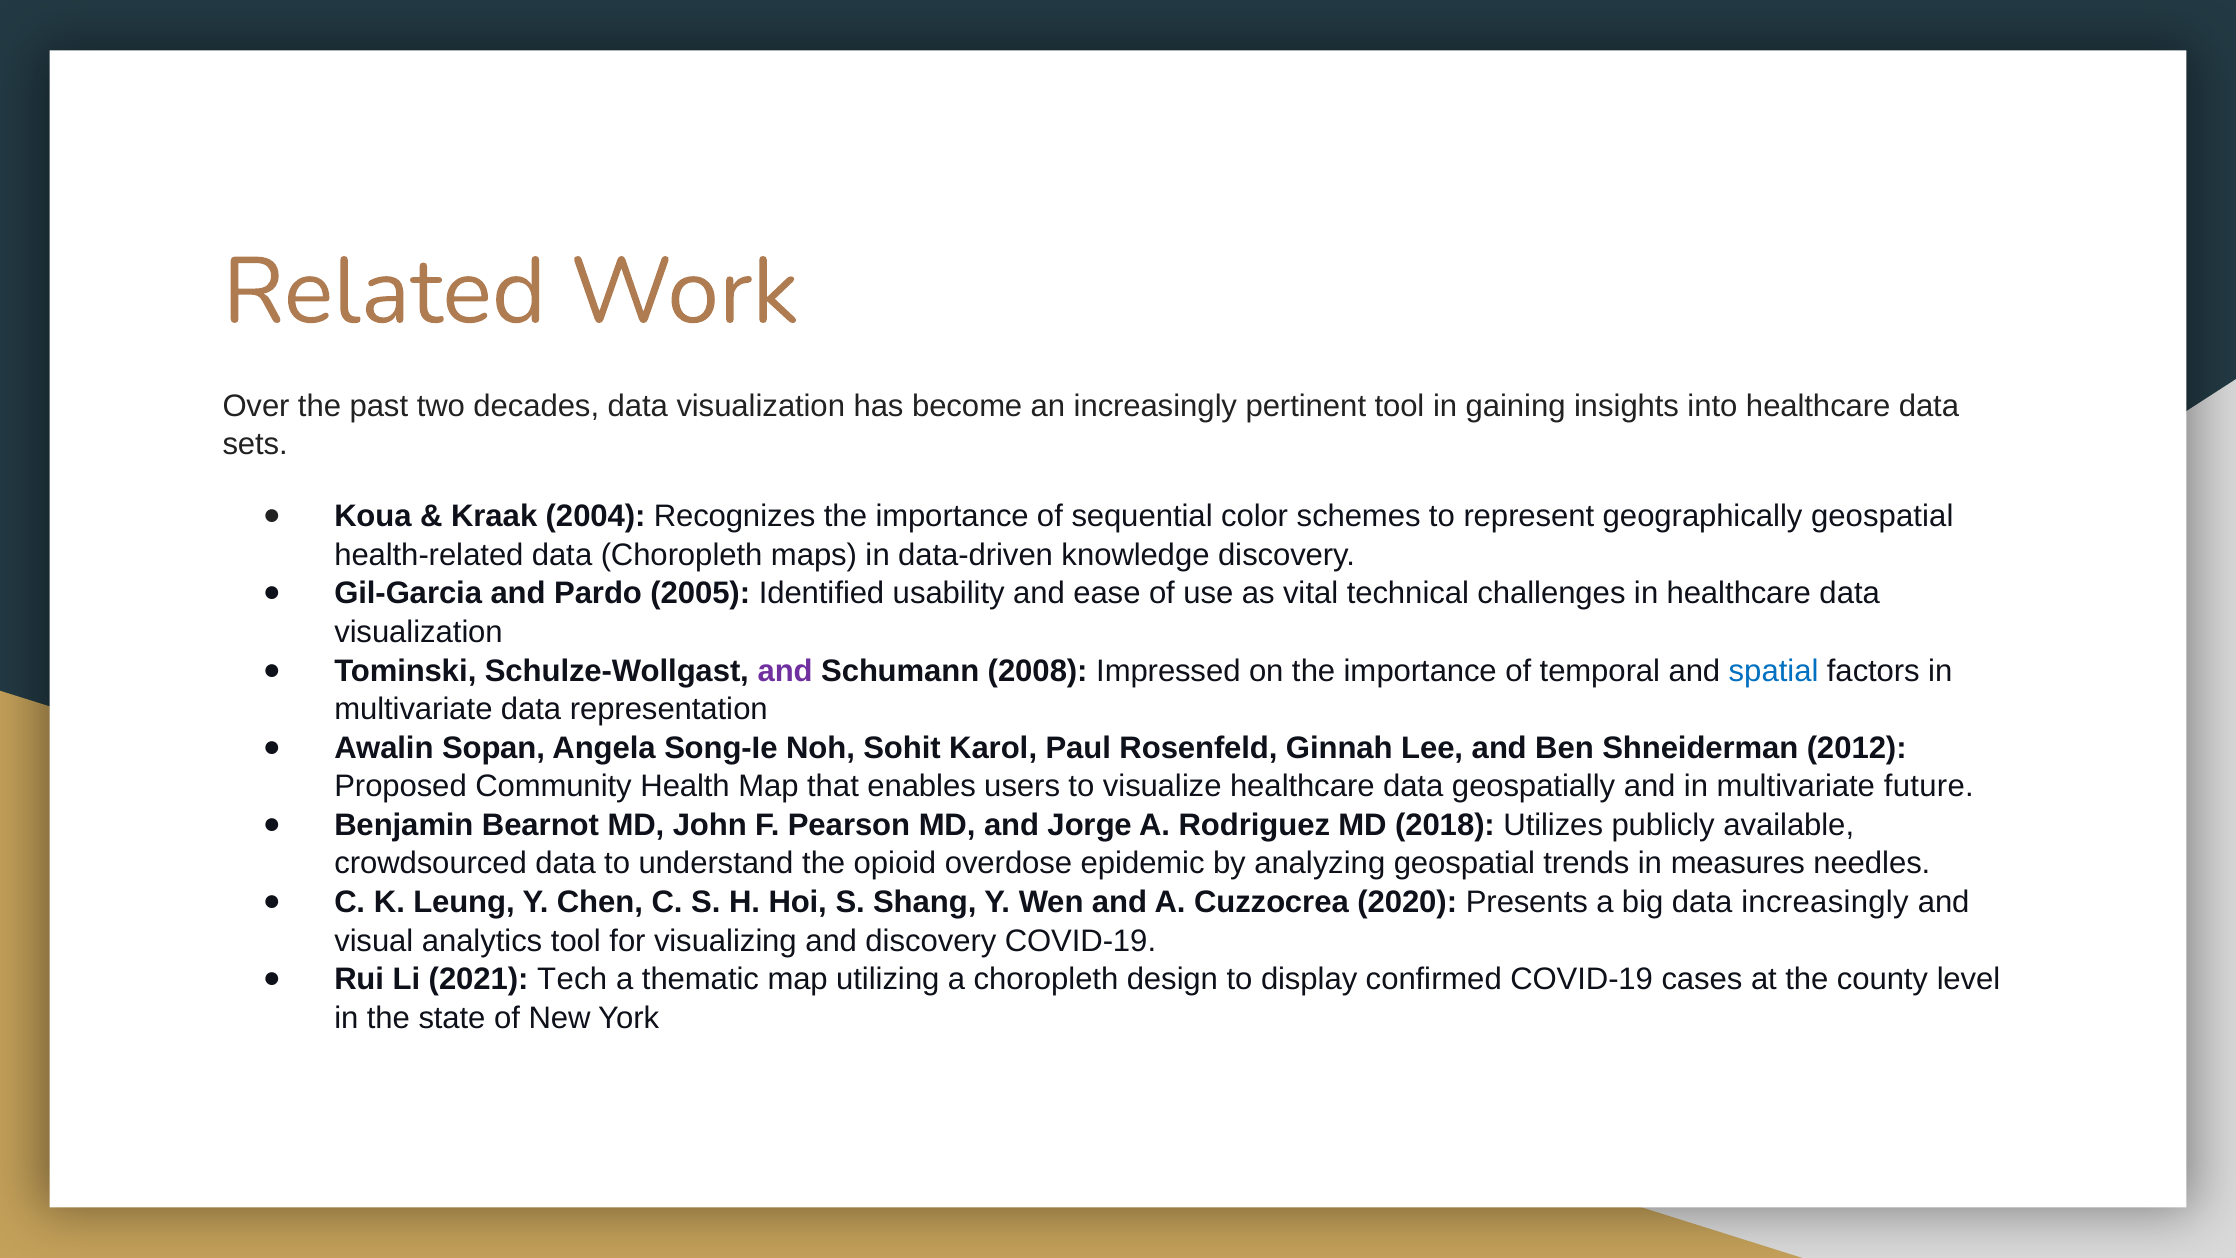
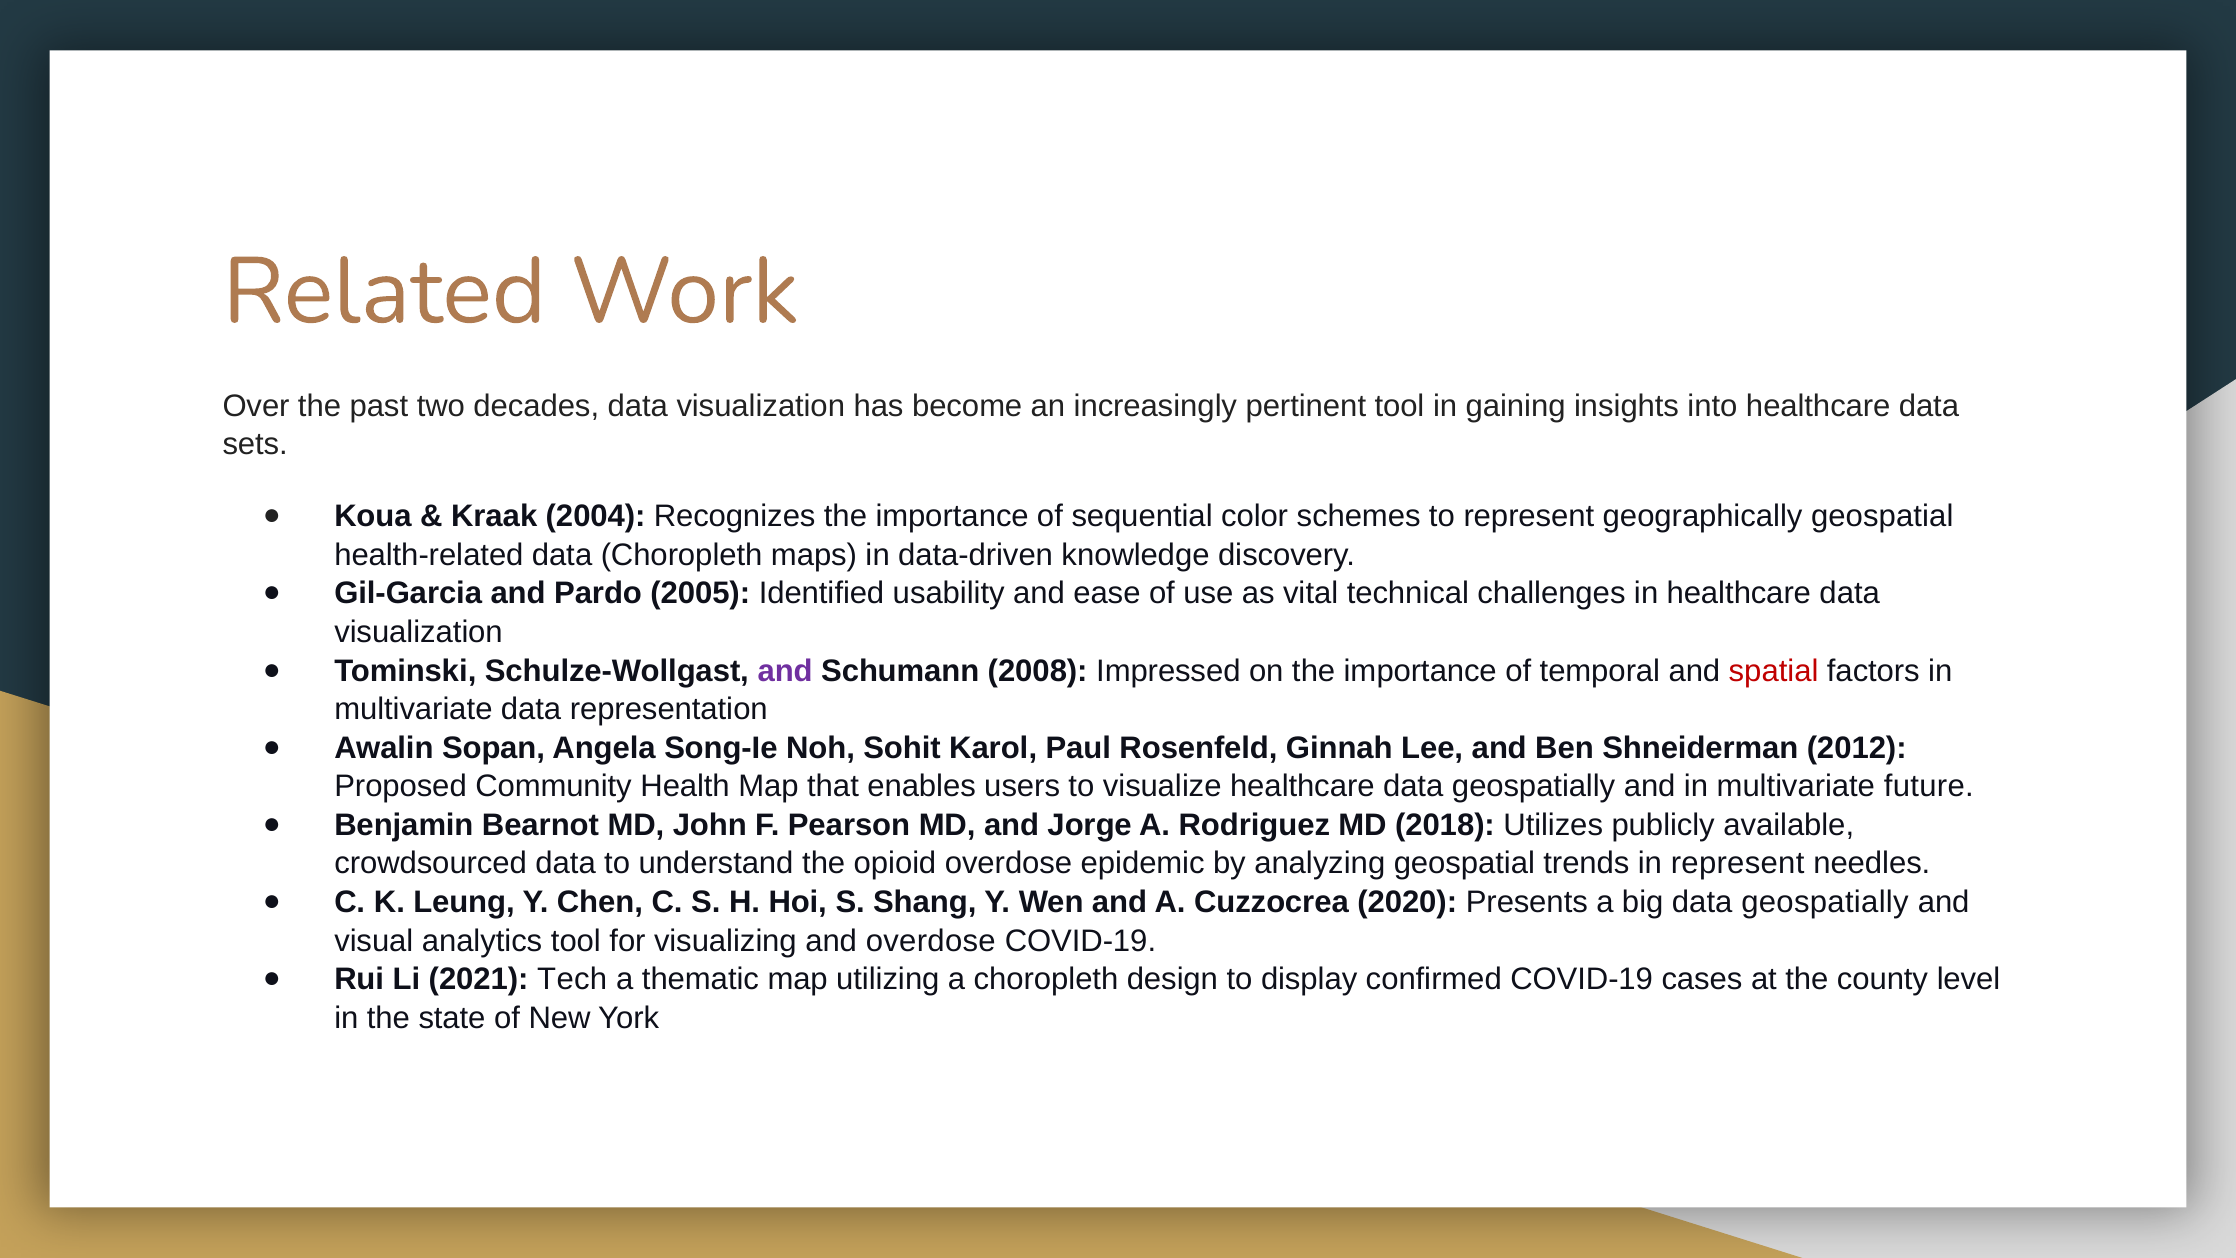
spatial colour: blue -> red
in measures: measures -> represent
big data increasingly: increasingly -> geospatially
and discovery: discovery -> overdose
